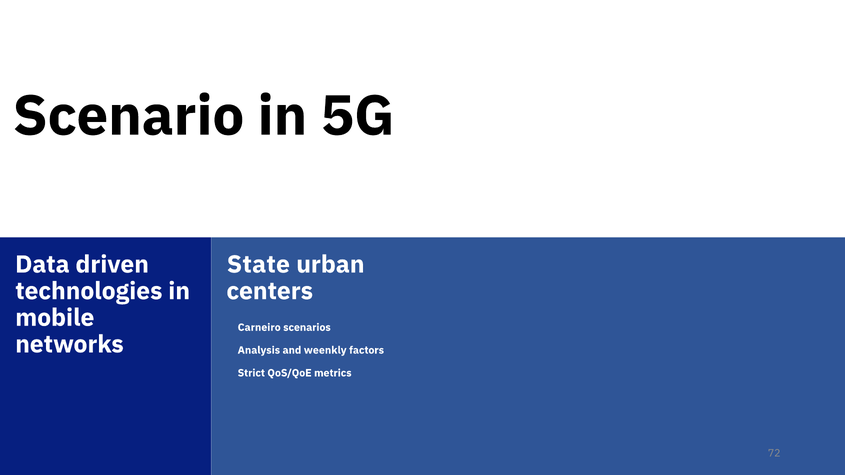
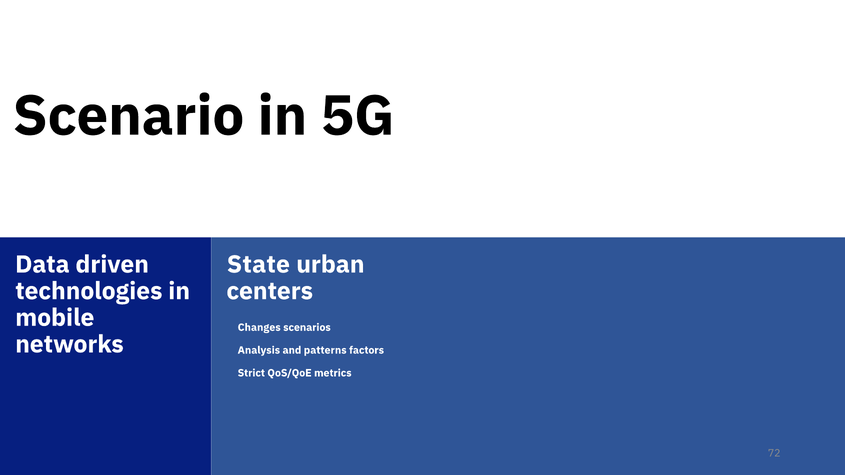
Carneiro: Carneiro -> Changes
weenkly: weenkly -> patterns
